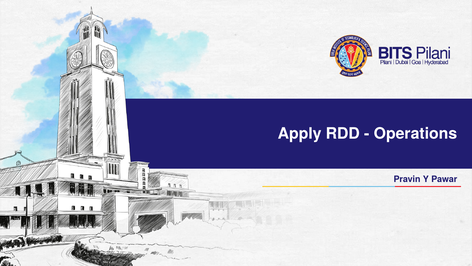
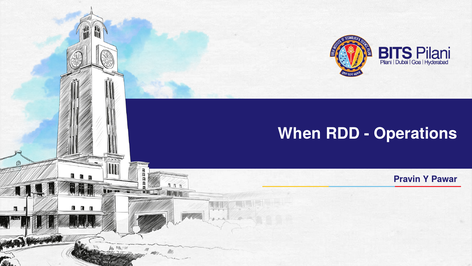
Apply: Apply -> When
